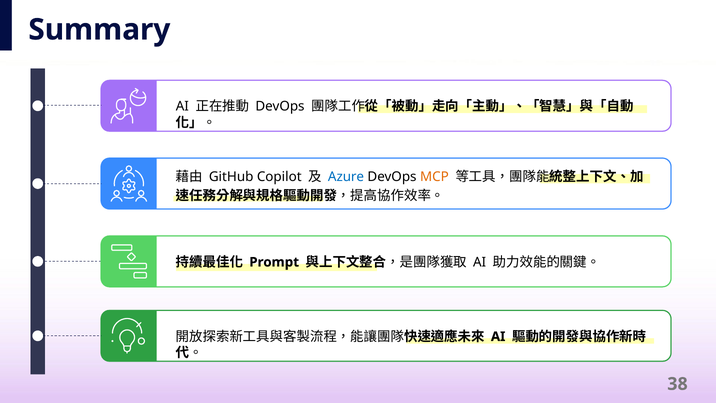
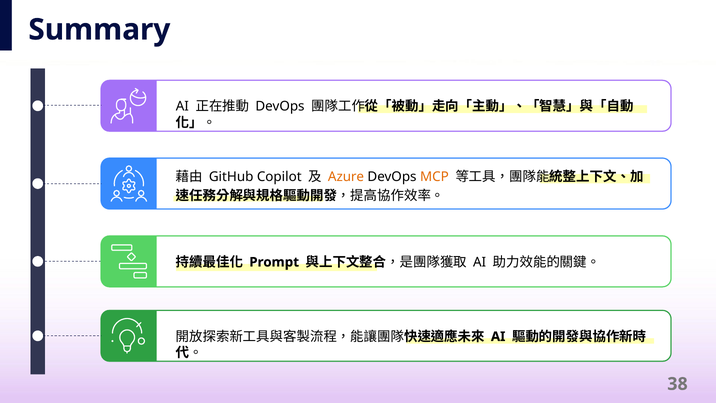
Azure colour: blue -> orange
